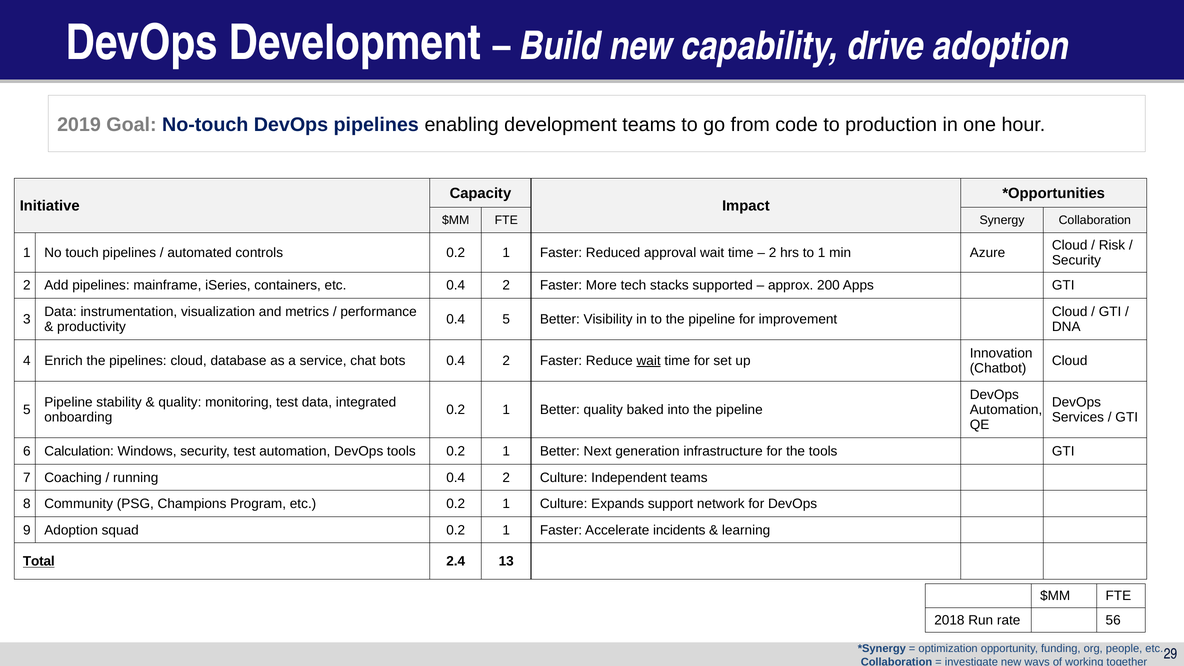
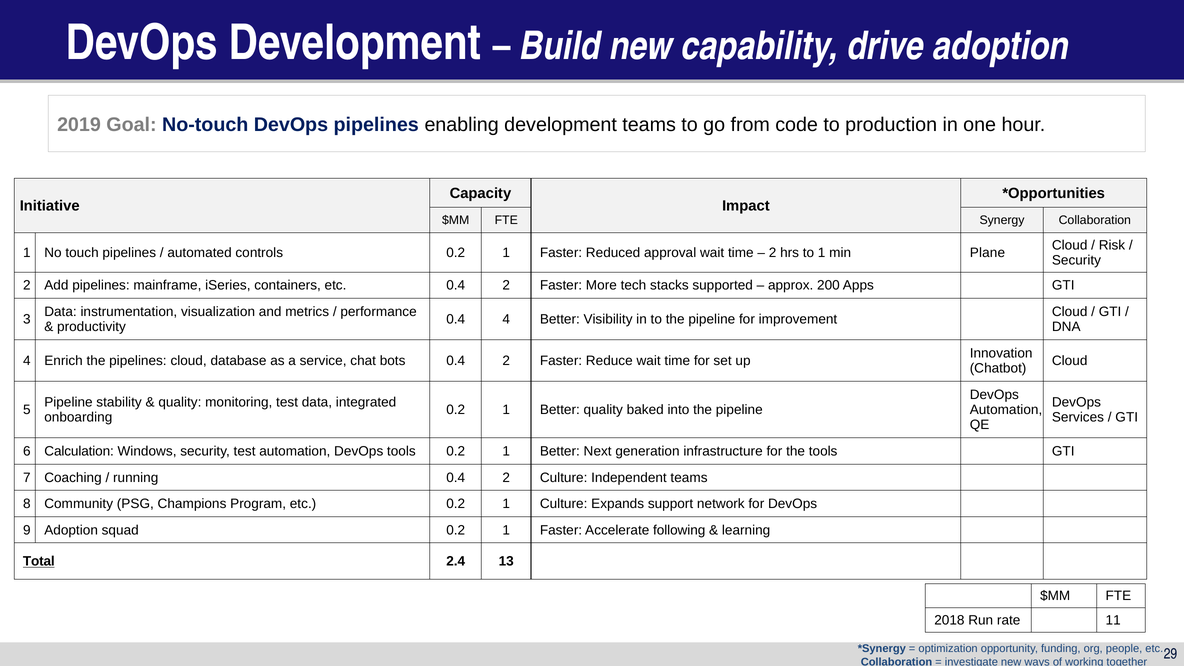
Azure: Azure -> Plane
0.4 5: 5 -> 4
wait at (649, 361) underline: present -> none
incidents: incidents -> following
56: 56 -> 11
